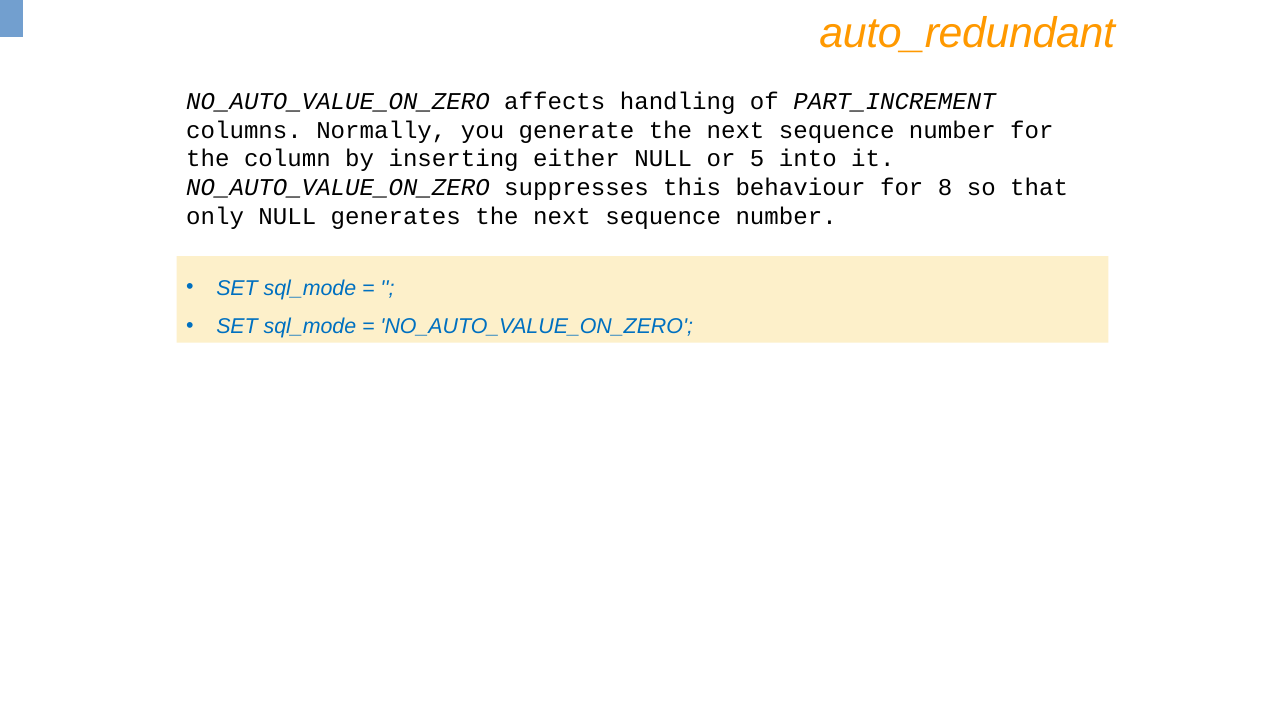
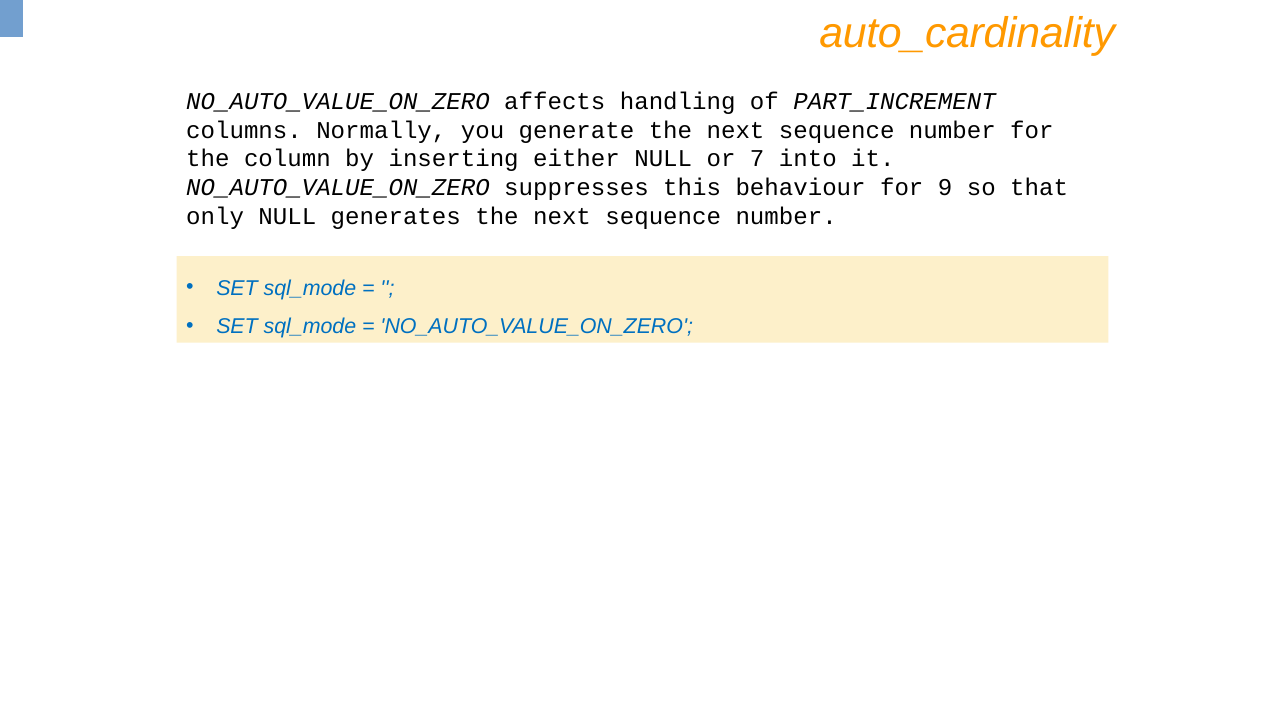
auto_redundant: auto_redundant -> auto_cardinality
5: 5 -> 7
8: 8 -> 9
